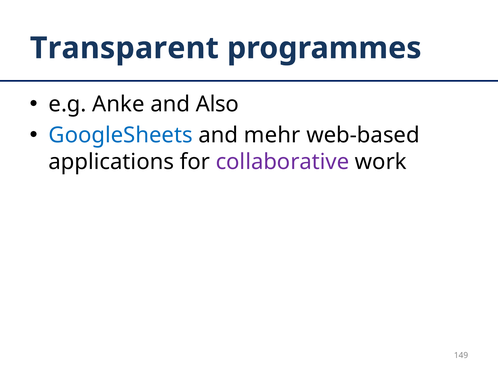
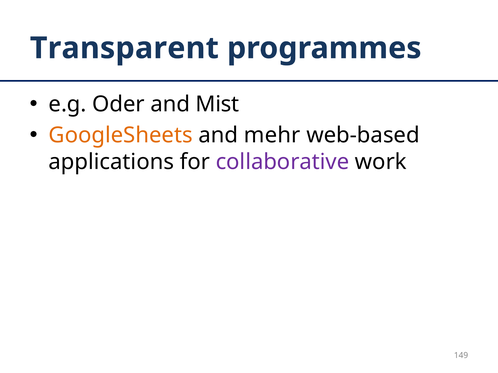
Anke: Anke -> Oder
Also: Also -> Mist
GoogleSheets colour: blue -> orange
